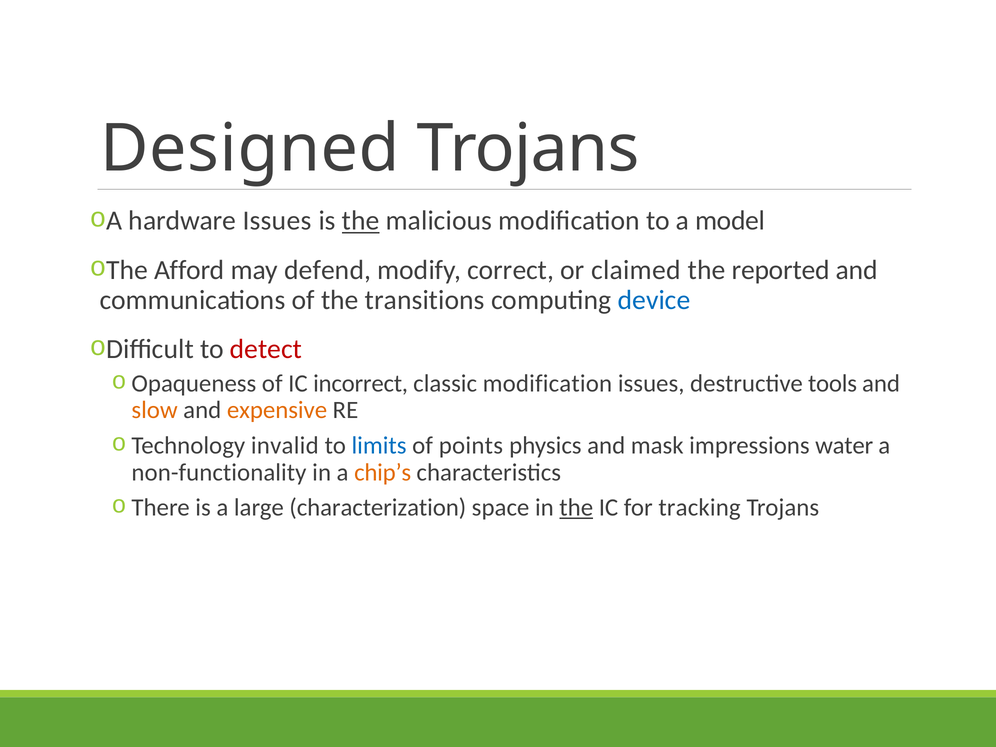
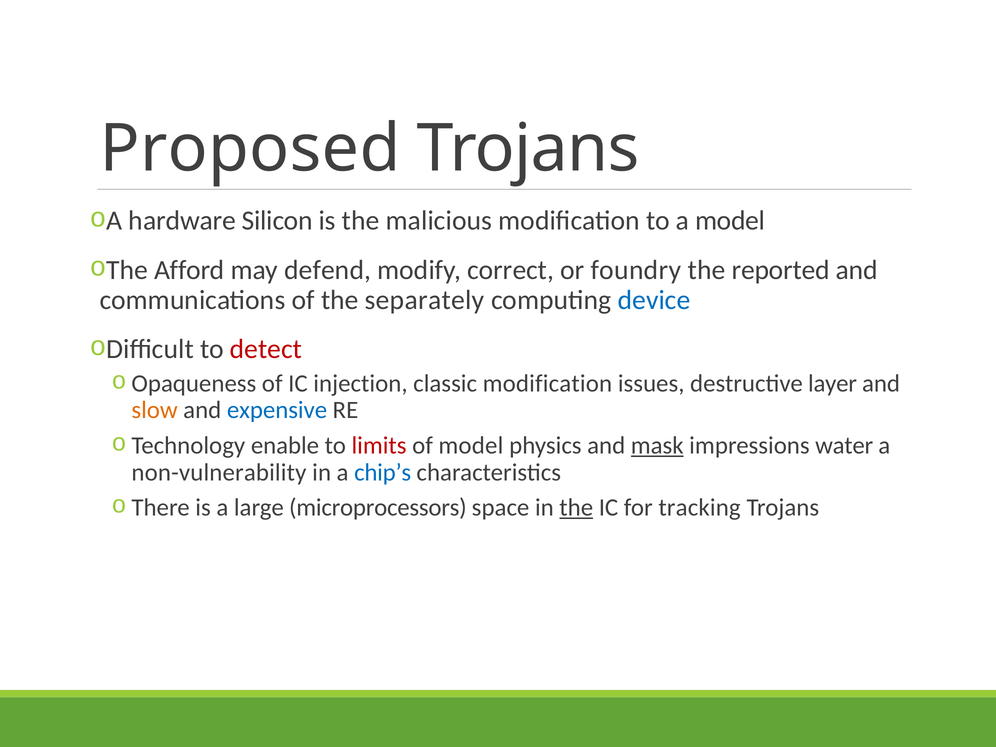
Designed: Designed -> Proposed
hardware Issues: Issues -> Silicon
the at (361, 221) underline: present -> none
claimed: claimed -> foundry
transitions: transitions -> separately
incorrect: incorrect -> injection
tools: tools -> layer
expensive colour: orange -> blue
invalid: invalid -> enable
limits colour: blue -> red
of points: points -> model
mask underline: none -> present
non-functionality: non-functionality -> non-vulnerability
chip’s colour: orange -> blue
characterization: characterization -> microprocessors
